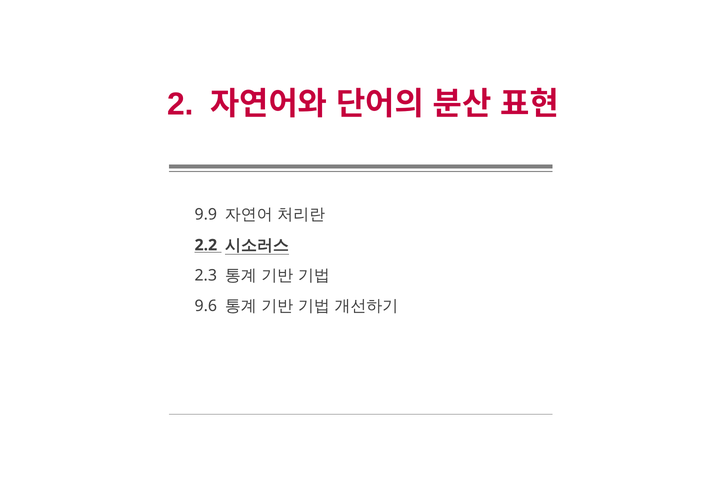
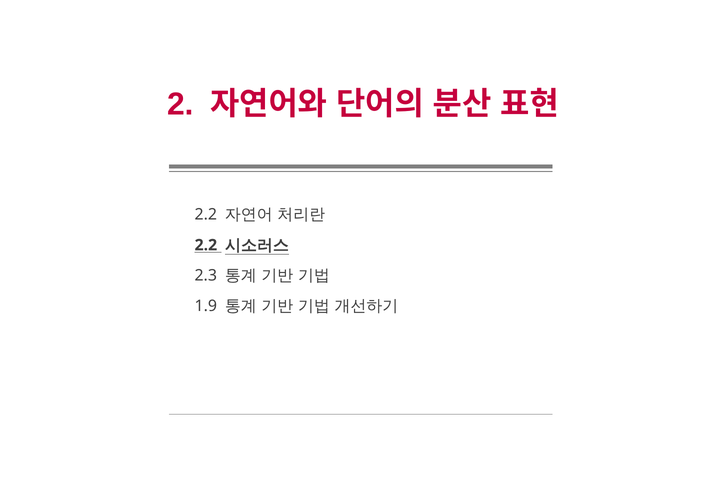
9.9 at (206, 215): 9.9 -> 2.2
9.6: 9.6 -> 1.9
